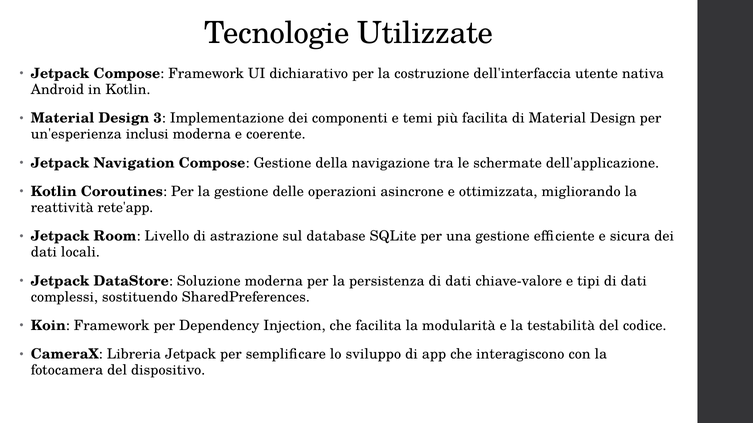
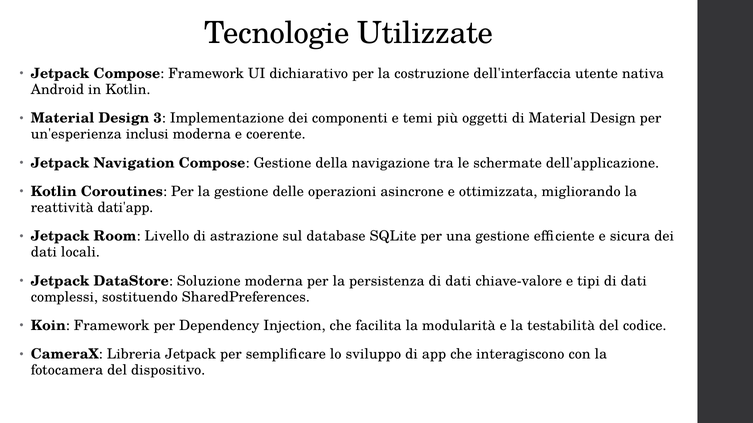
più facilita: facilita -> oggetti
rete'app: rete'app -> dati'app
